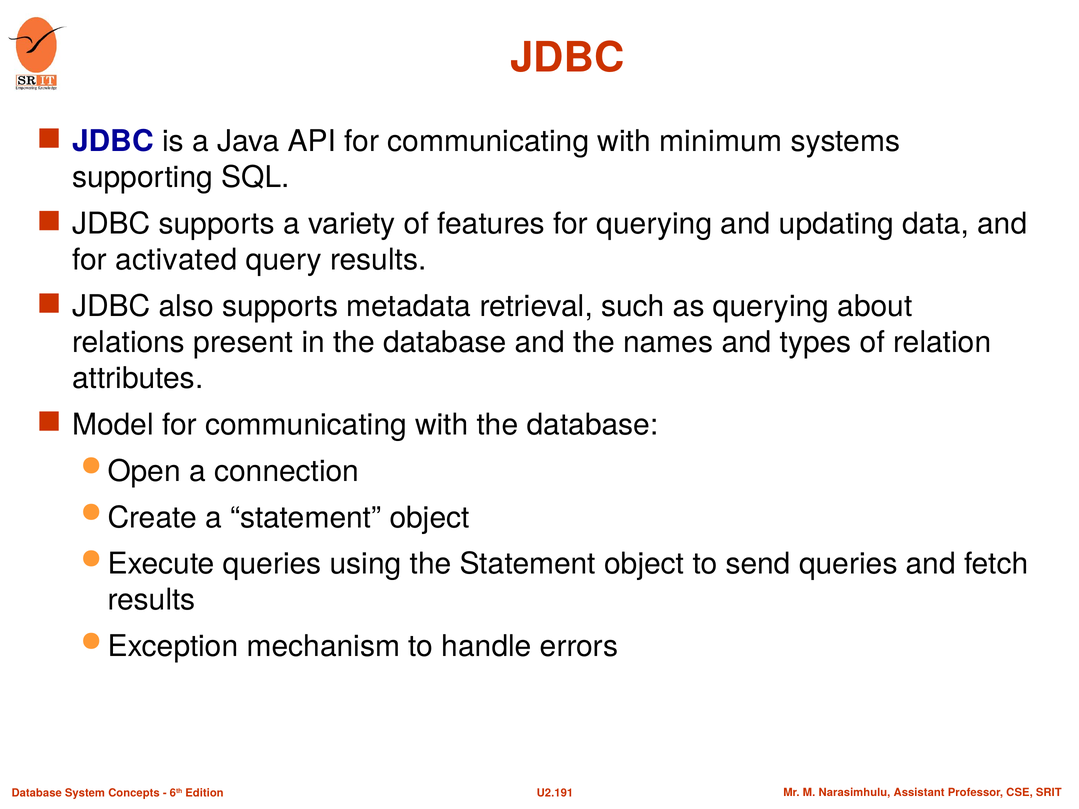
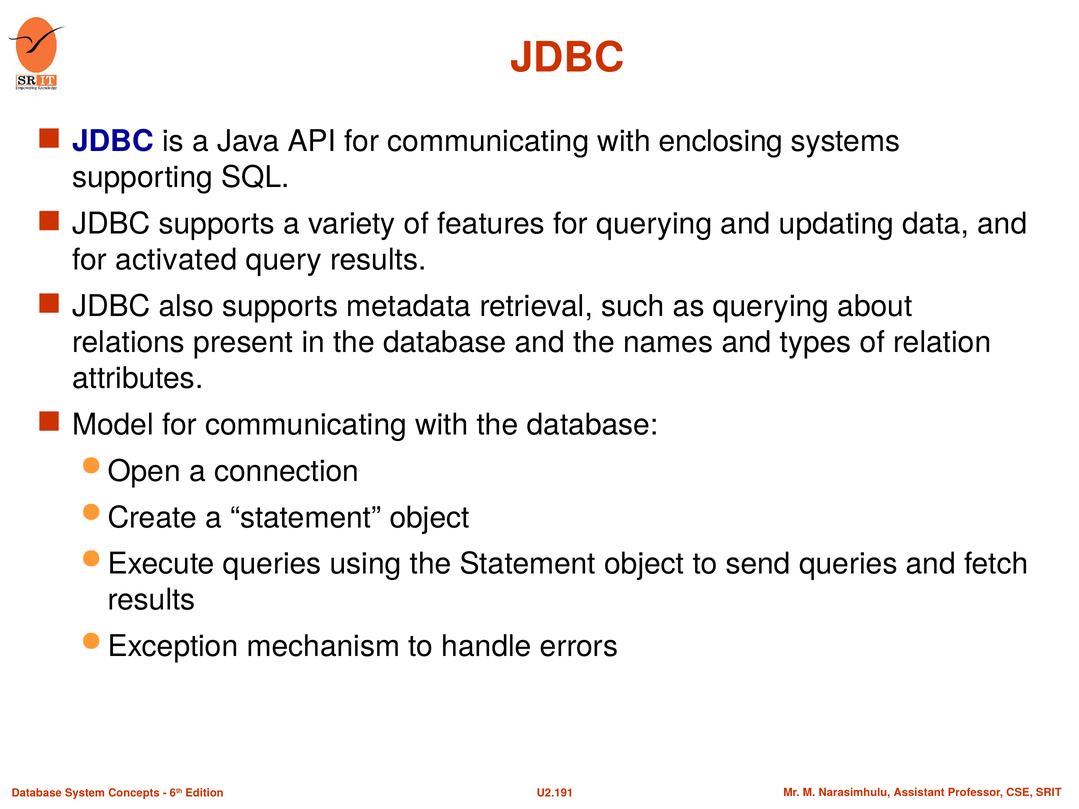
minimum: minimum -> enclosing
